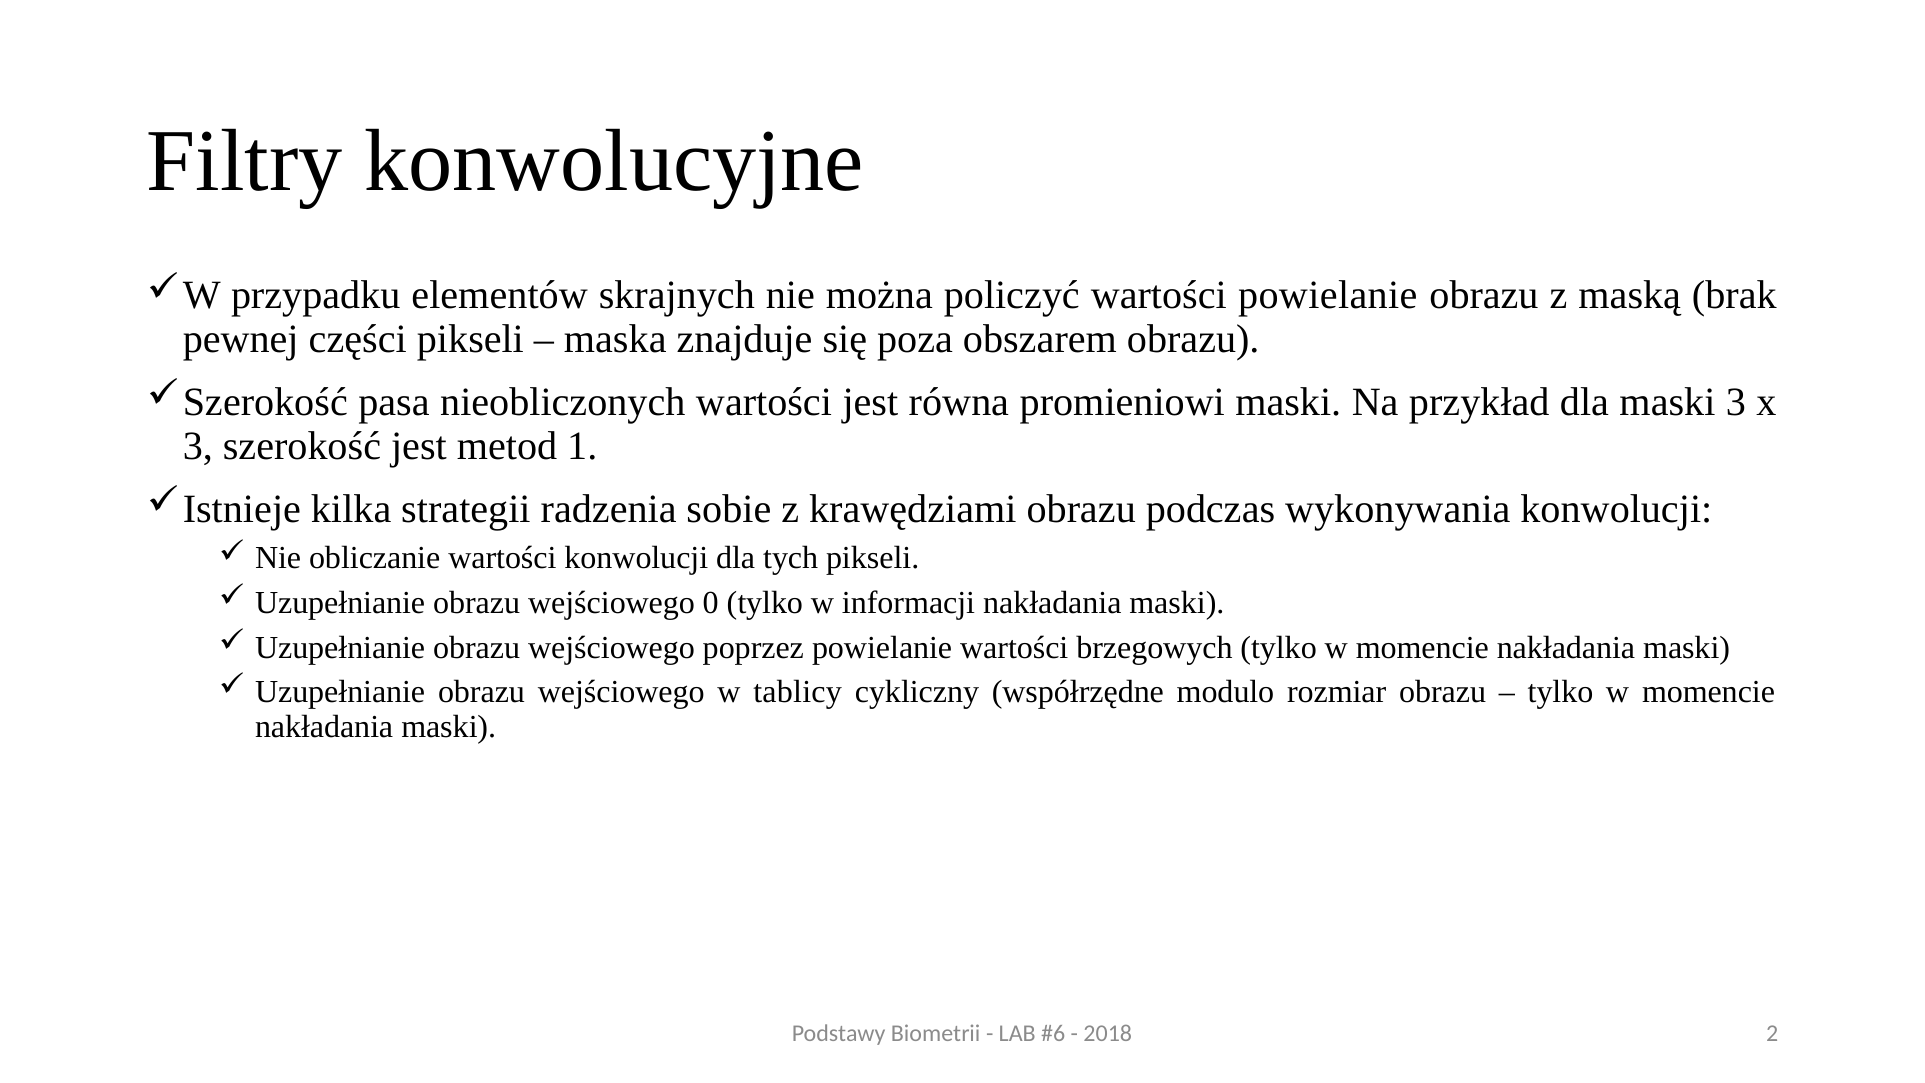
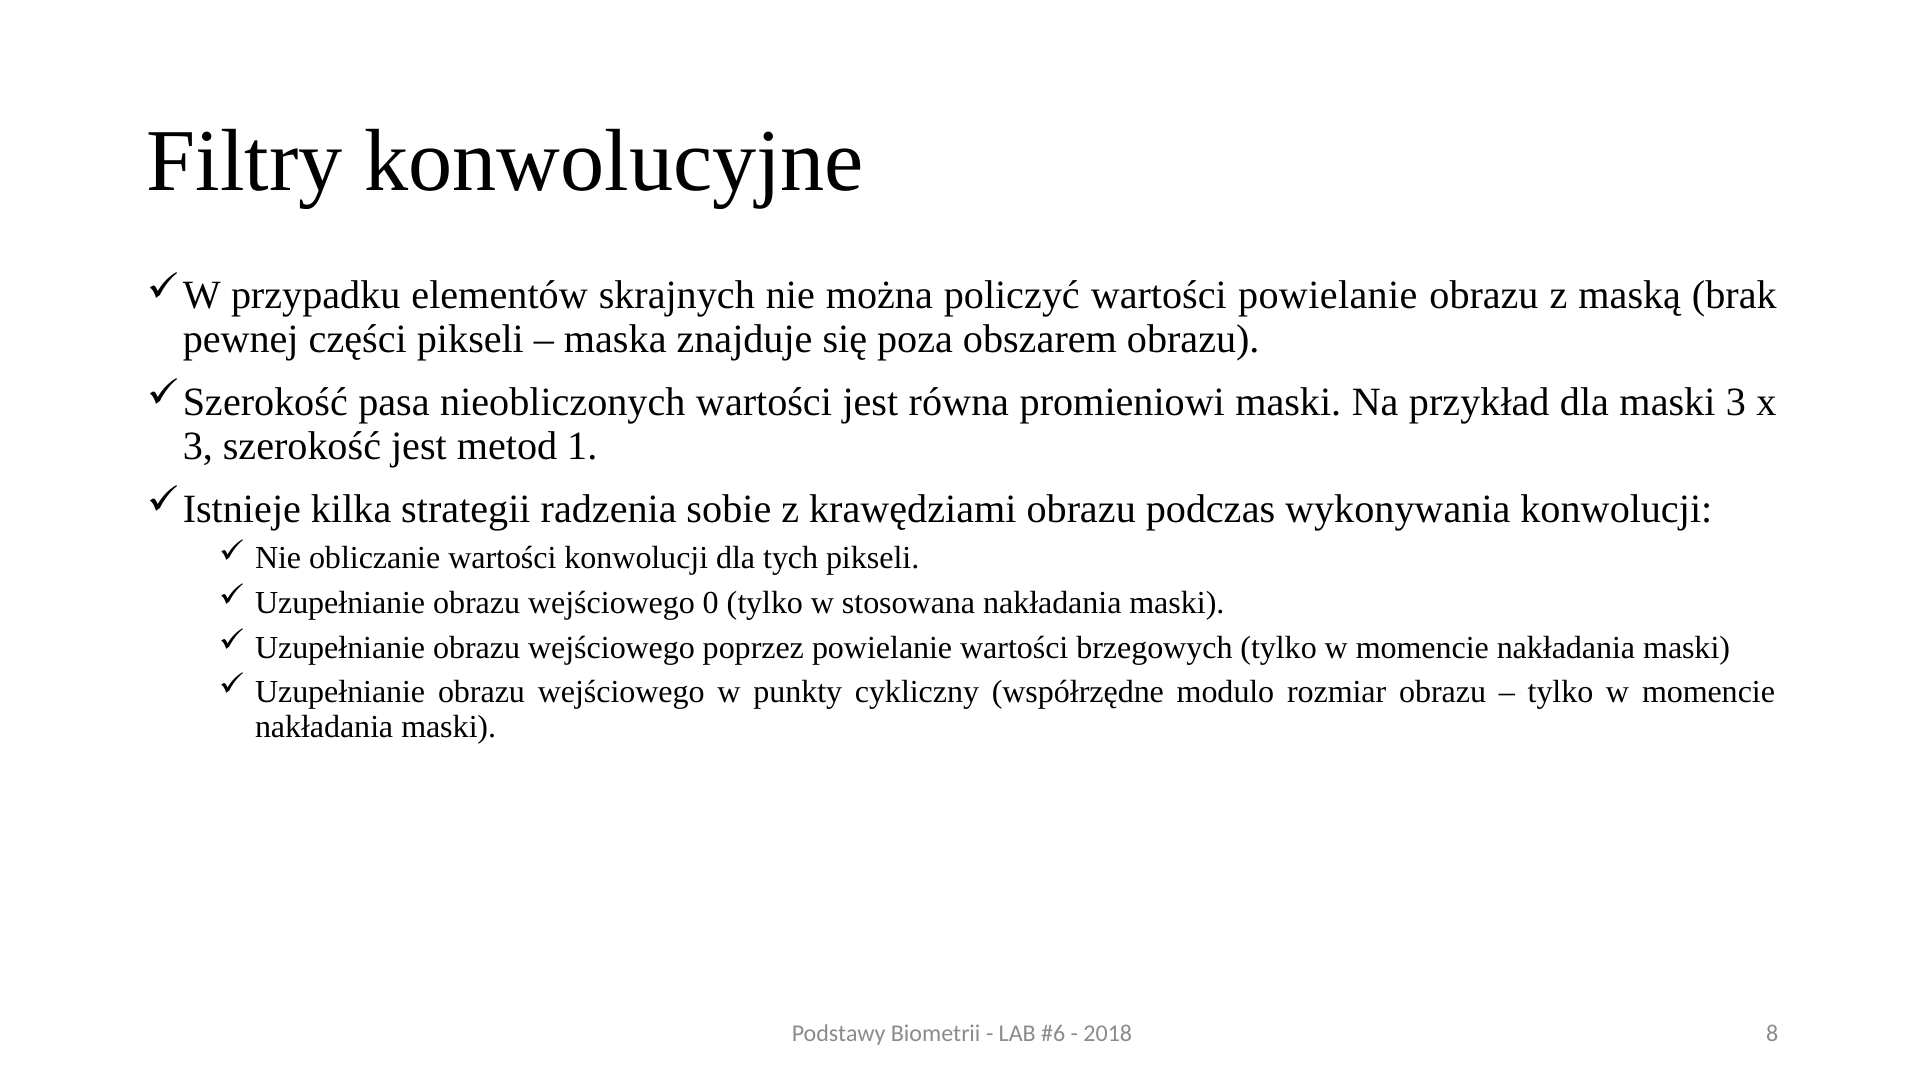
informacji: informacji -> stosowana
tablicy: tablicy -> punkty
2: 2 -> 8
